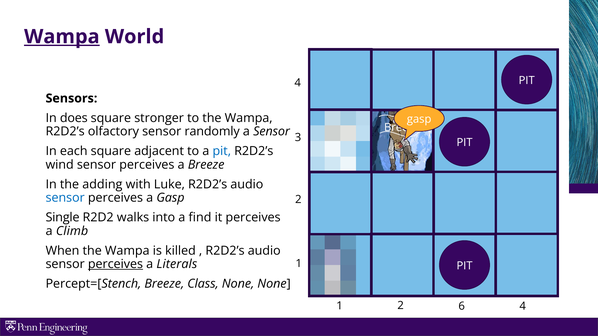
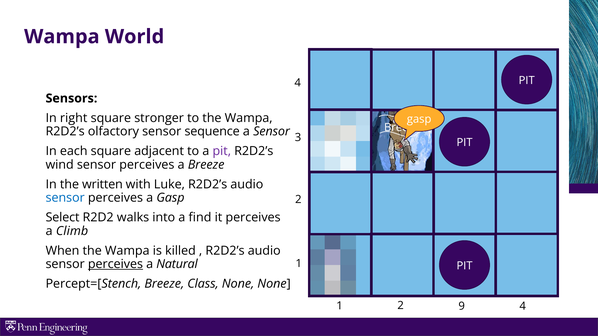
Wampa at (62, 37) underline: present -> none
does: does -> right
randomly: randomly -> sequence
pit at (222, 151) colour: blue -> purple
adding: adding -> written
Single: Single -> Select
Literals: Literals -> Natural
6: 6 -> 9
